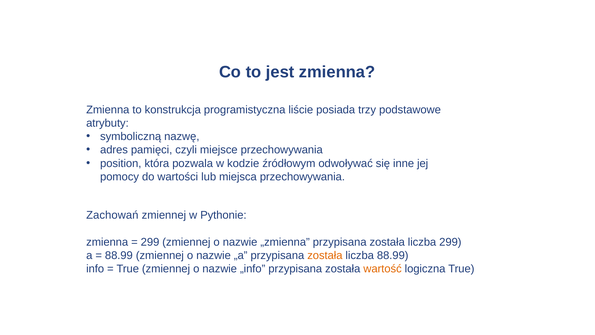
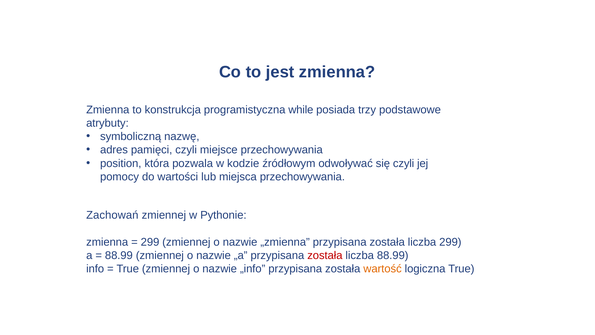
liście: liście -> while
się inne: inne -> czyli
została at (325, 255) colour: orange -> red
